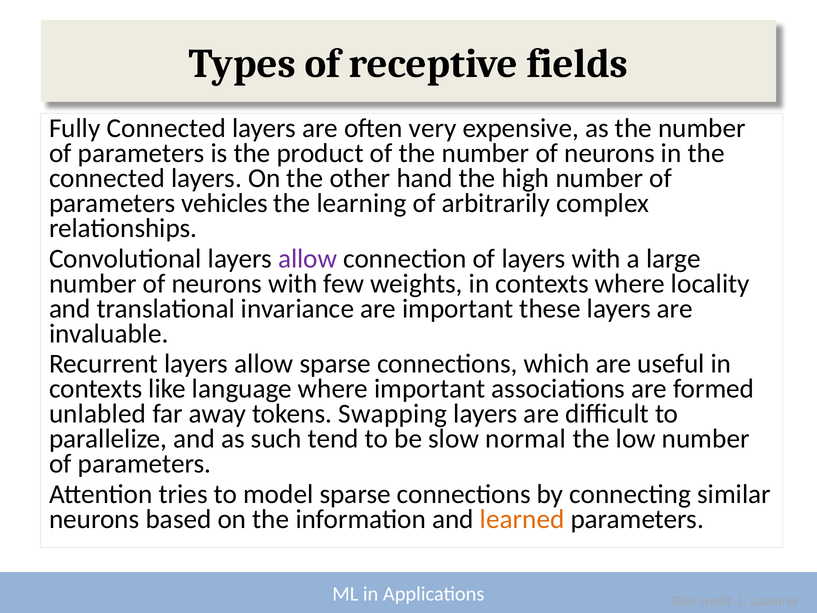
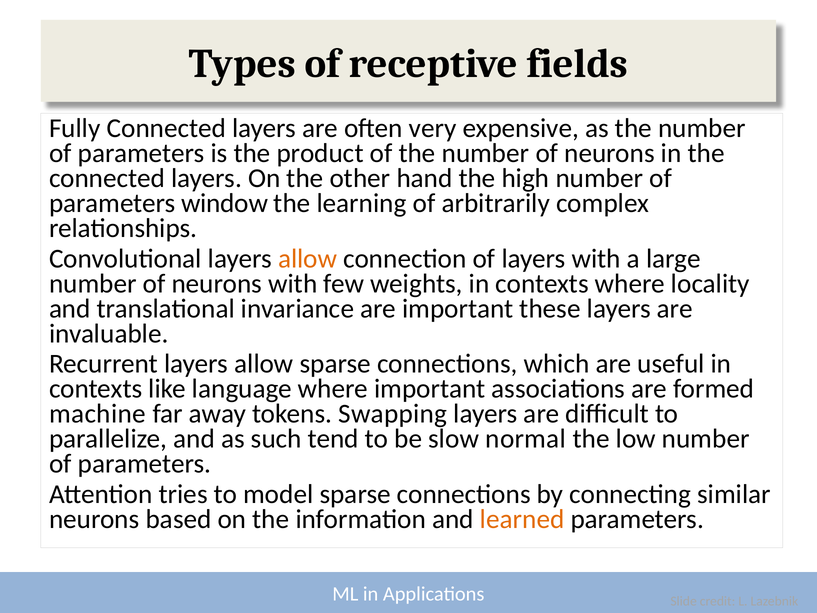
vehicles: vehicles -> window
allow at (308, 258) colour: purple -> orange
unlabled: unlabled -> machine
